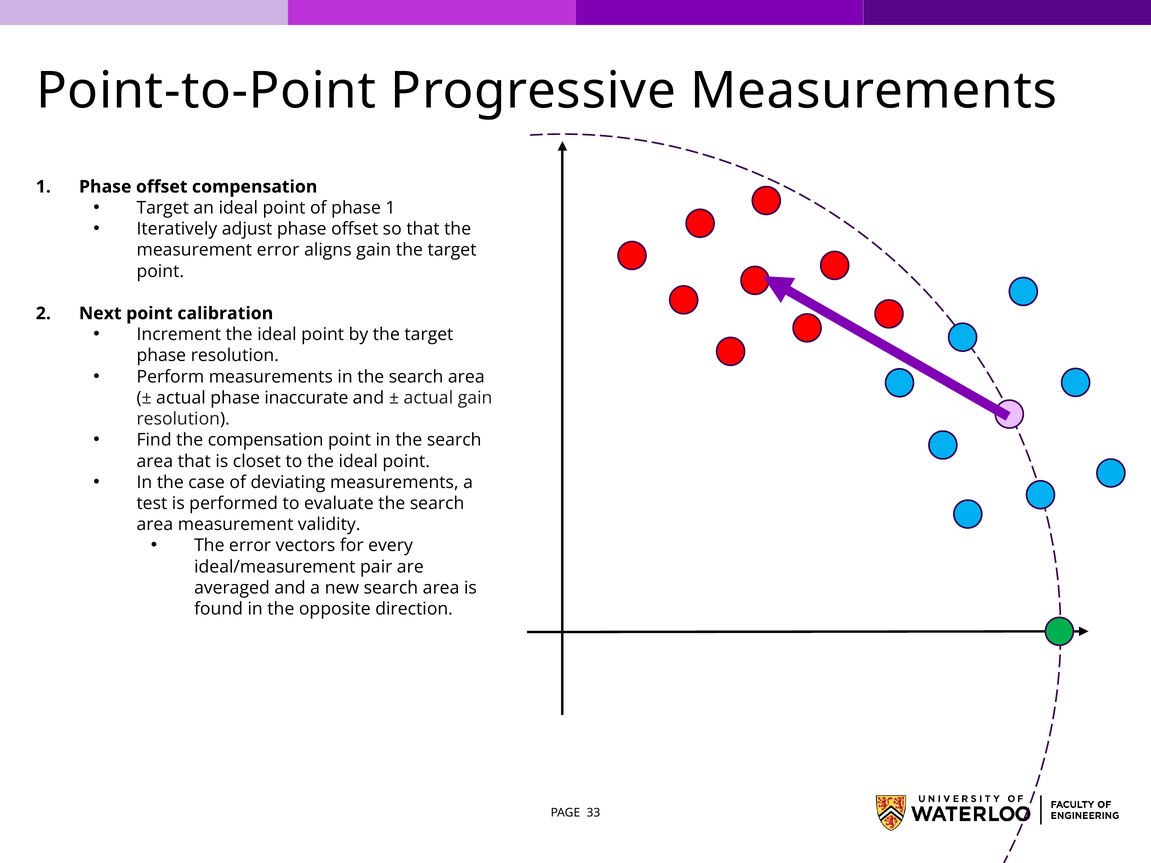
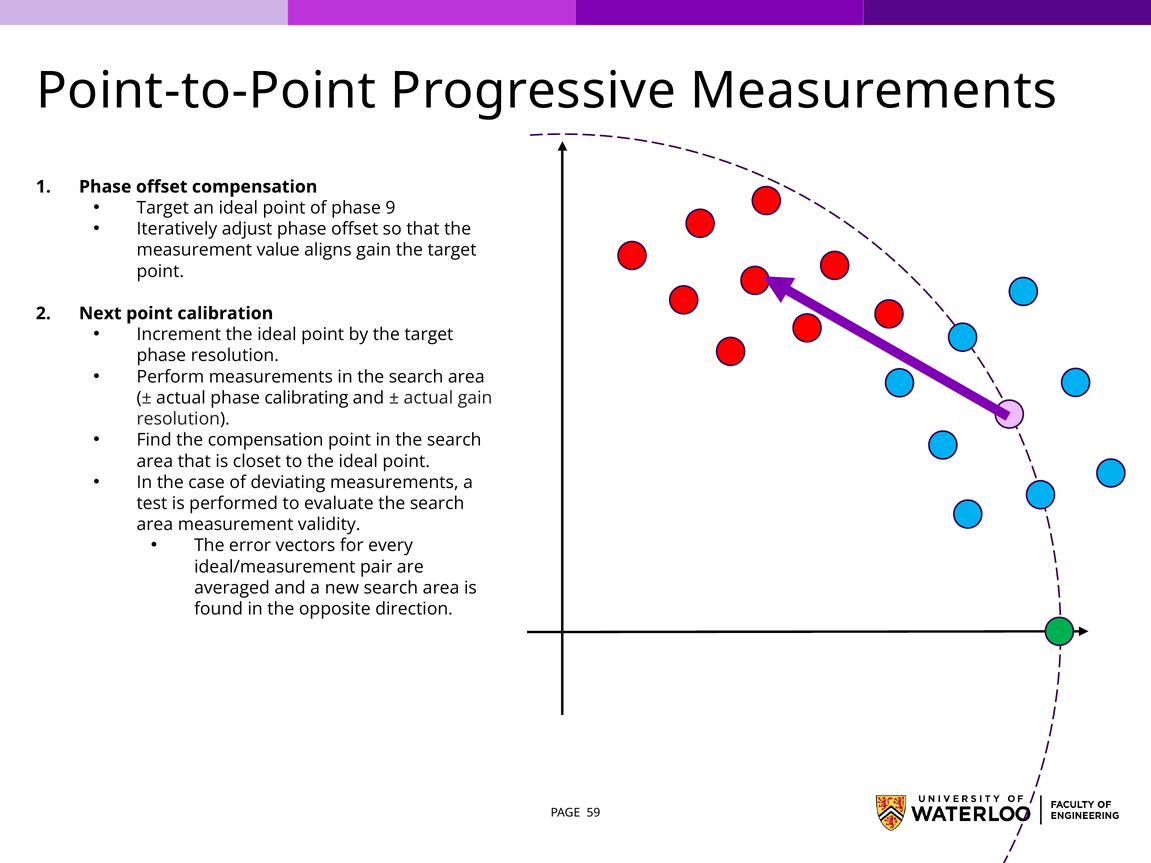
phase 1: 1 -> 9
measurement error: error -> value
inaccurate: inaccurate -> calibrating
33: 33 -> 59
